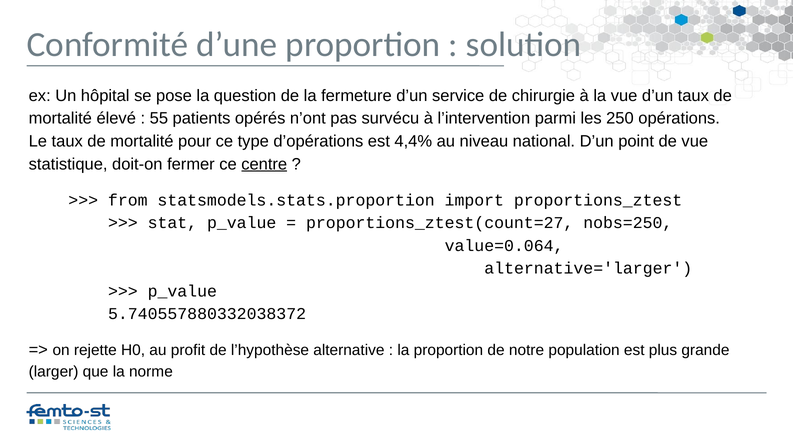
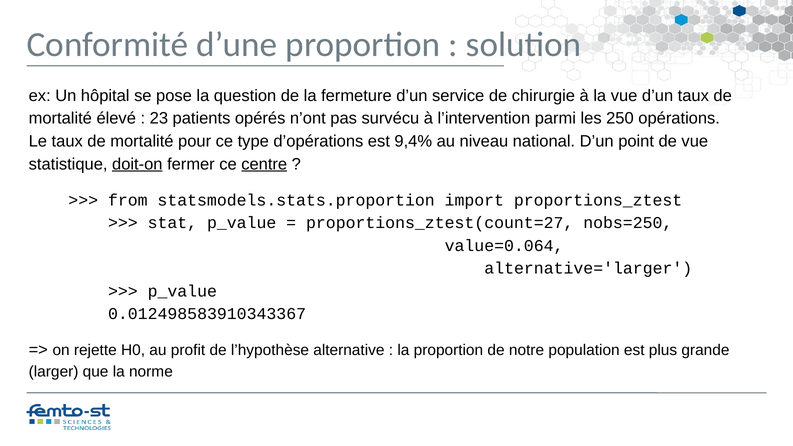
55: 55 -> 23
4,4%: 4,4% -> 9,4%
doit-on underline: none -> present
5.740557880332038372: 5.740557880332038372 -> 0.012498583910343367
